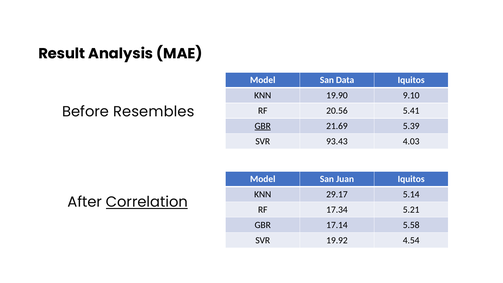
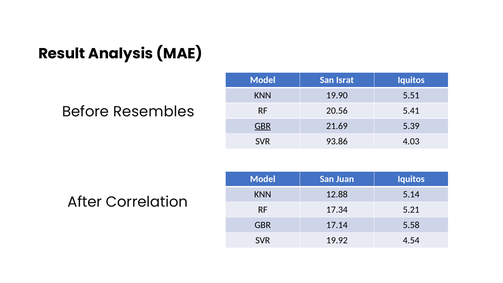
Data: Data -> Israt
9.10: 9.10 -> 5.51
93.43: 93.43 -> 93.86
29.17: 29.17 -> 12.88
Correlation underline: present -> none
